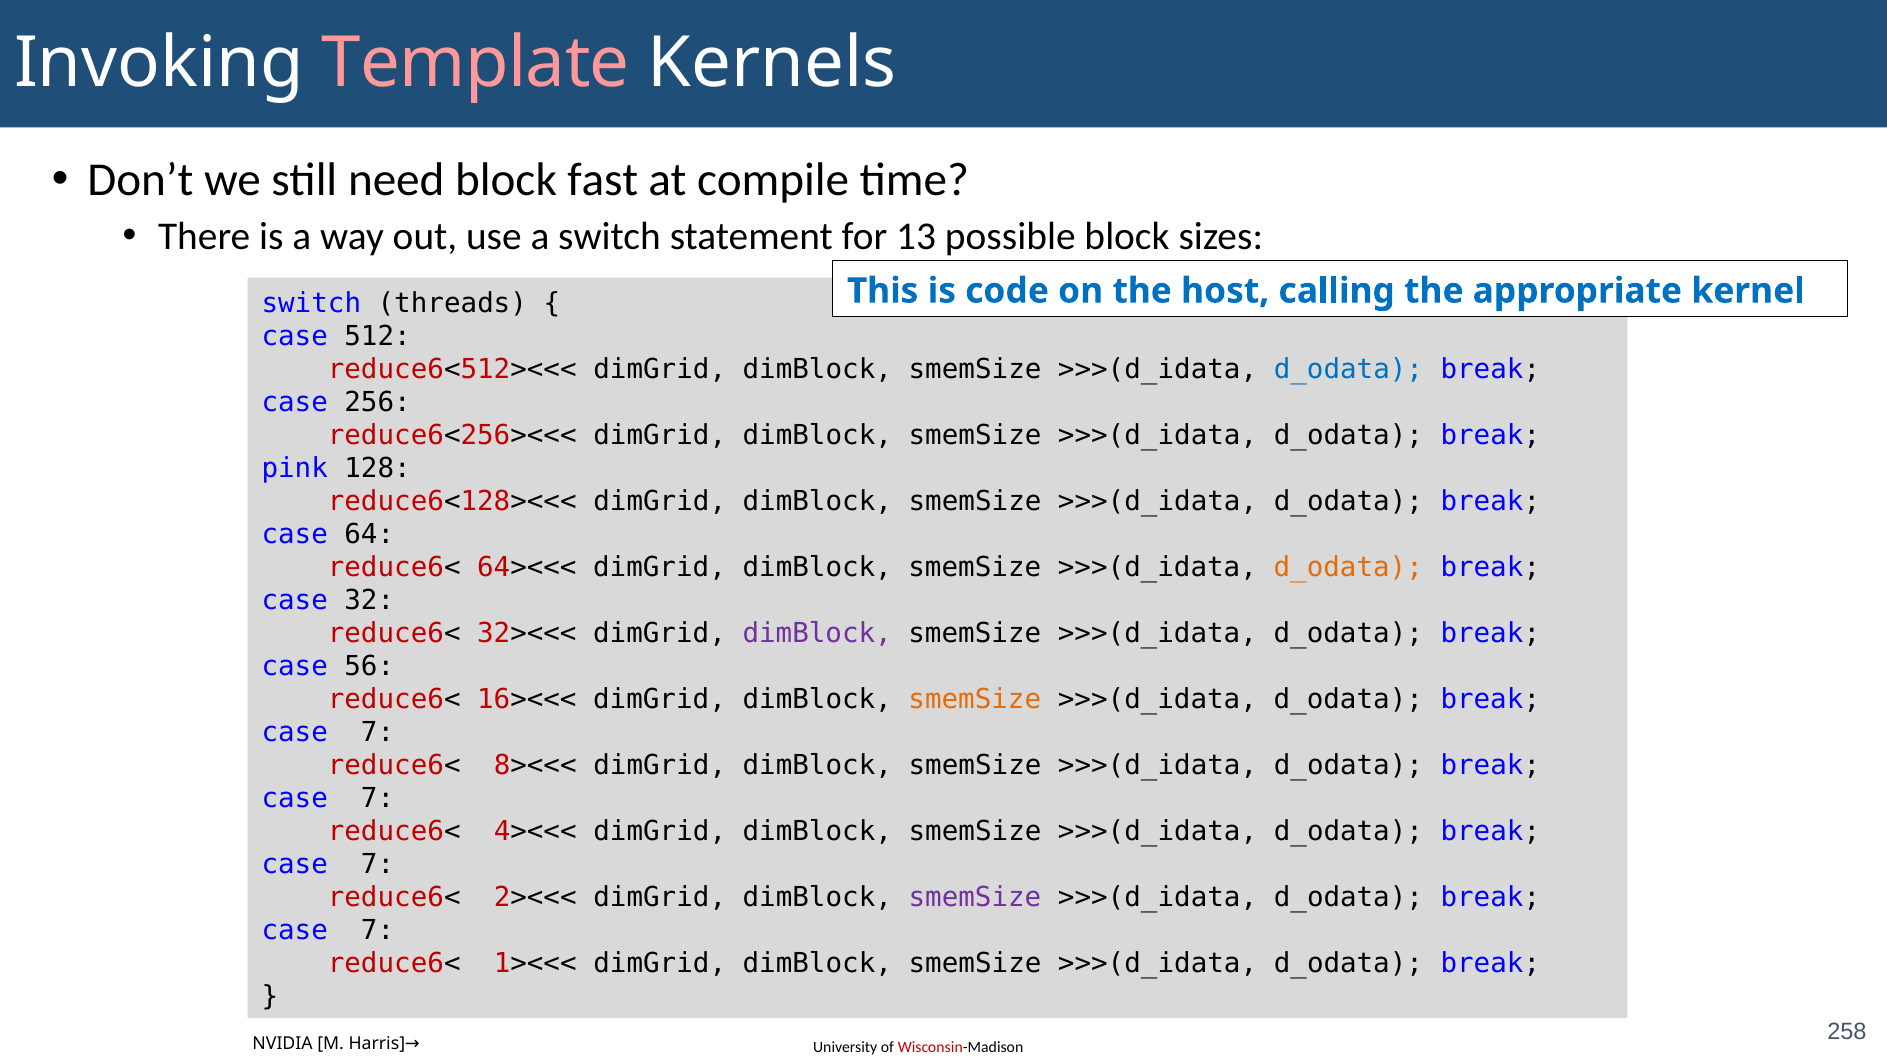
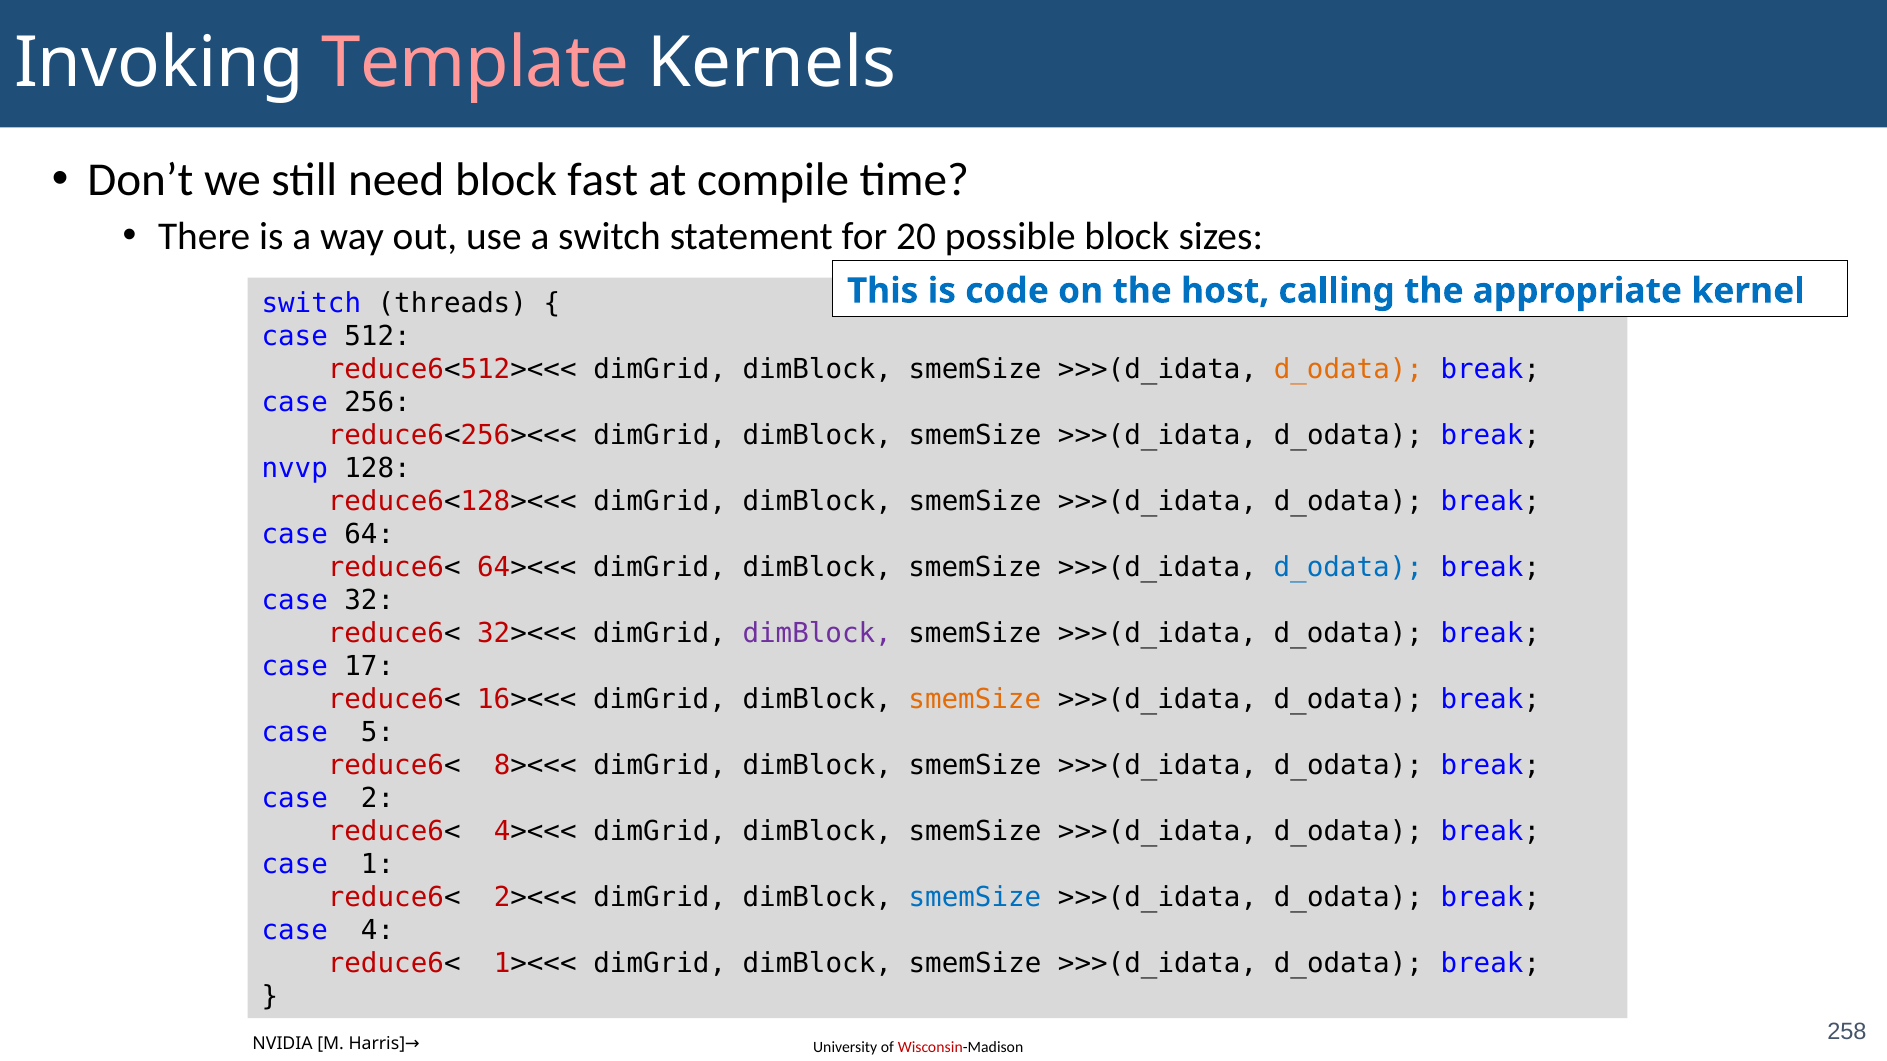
13: 13 -> 20
d_odata at (1348, 369) colour: blue -> orange
pink: pink -> nvvp
d_odata at (1348, 567) colour: orange -> blue
56: 56 -> 17
7 at (378, 733): 7 -> 5
7 at (378, 799): 7 -> 2
7 at (378, 865): 7 -> 1
smemSize at (975, 898) colour: purple -> blue
7 at (378, 931): 7 -> 4
